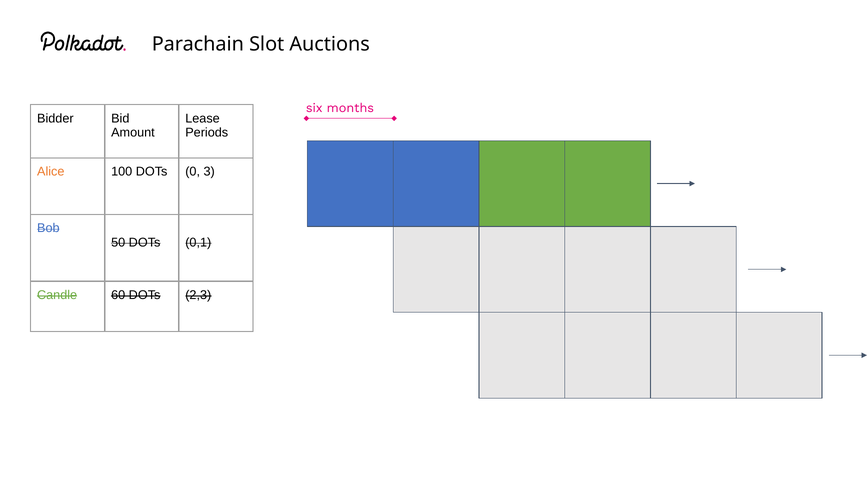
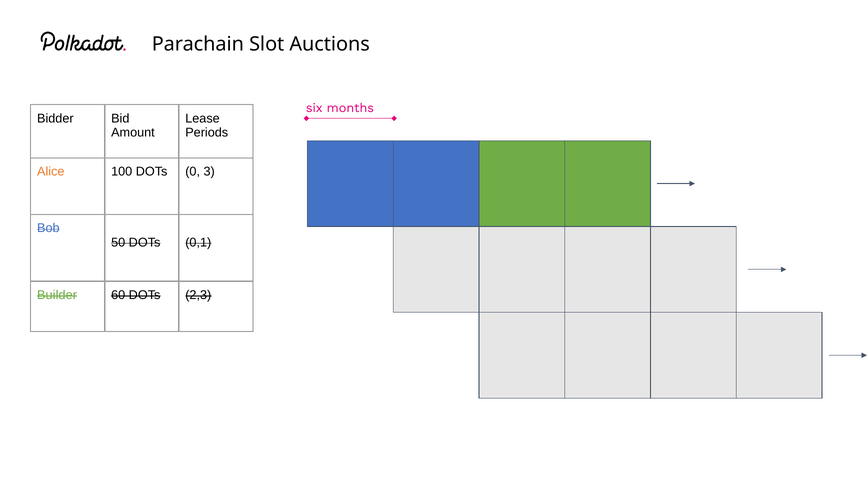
Candle: Candle -> Builder
